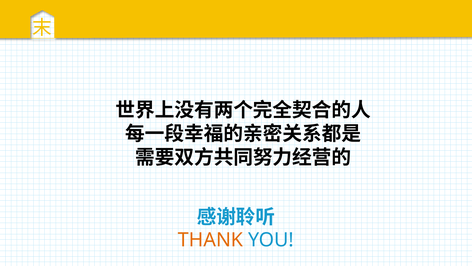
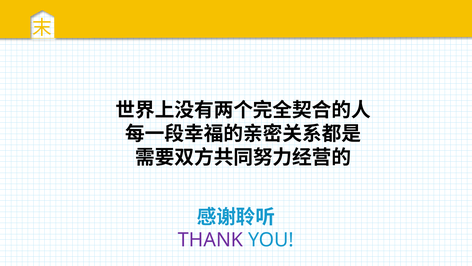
THANK colour: orange -> purple
